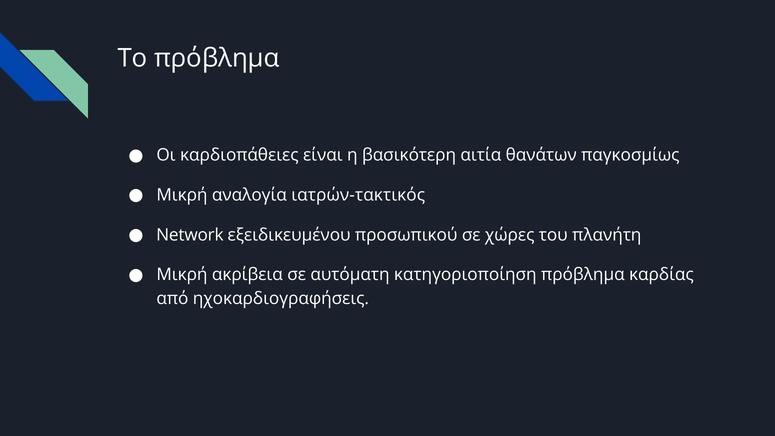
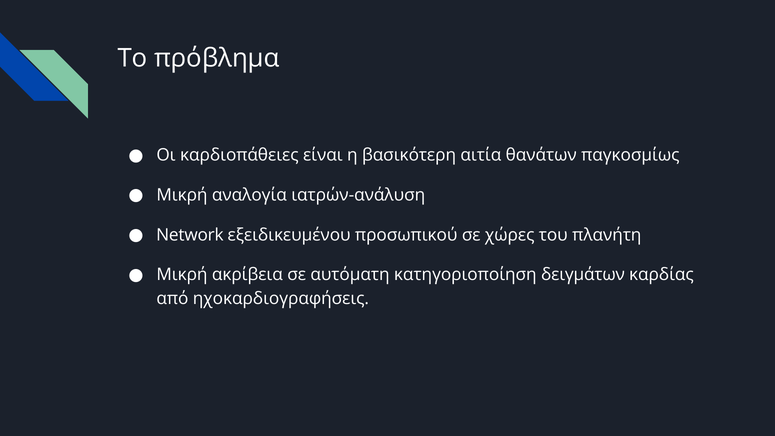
ιατρών-τακτικός: ιατρών-τακτικός -> ιατρών-ανάλυση
κατηγοριοποίηση πρόβλημα: πρόβλημα -> δειγμάτων
